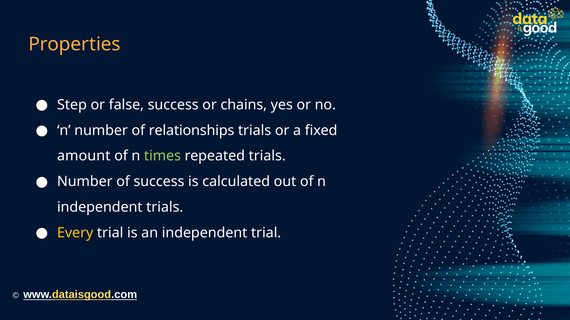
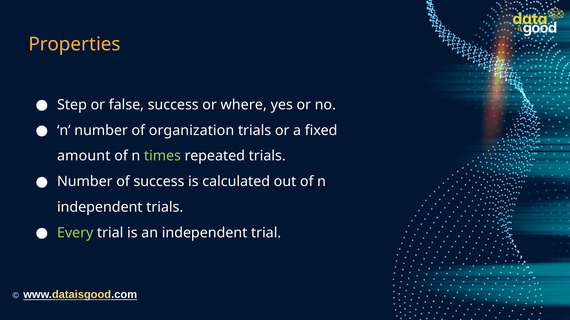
chains: chains -> where
relationships: relationships -> organization
Every colour: yellow -> light green
